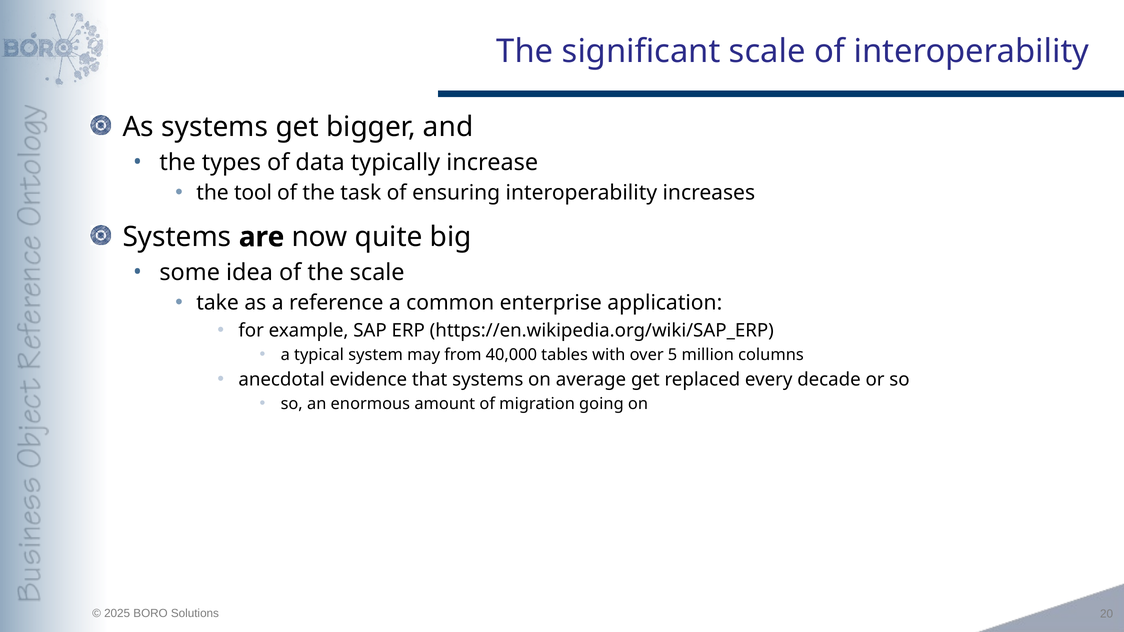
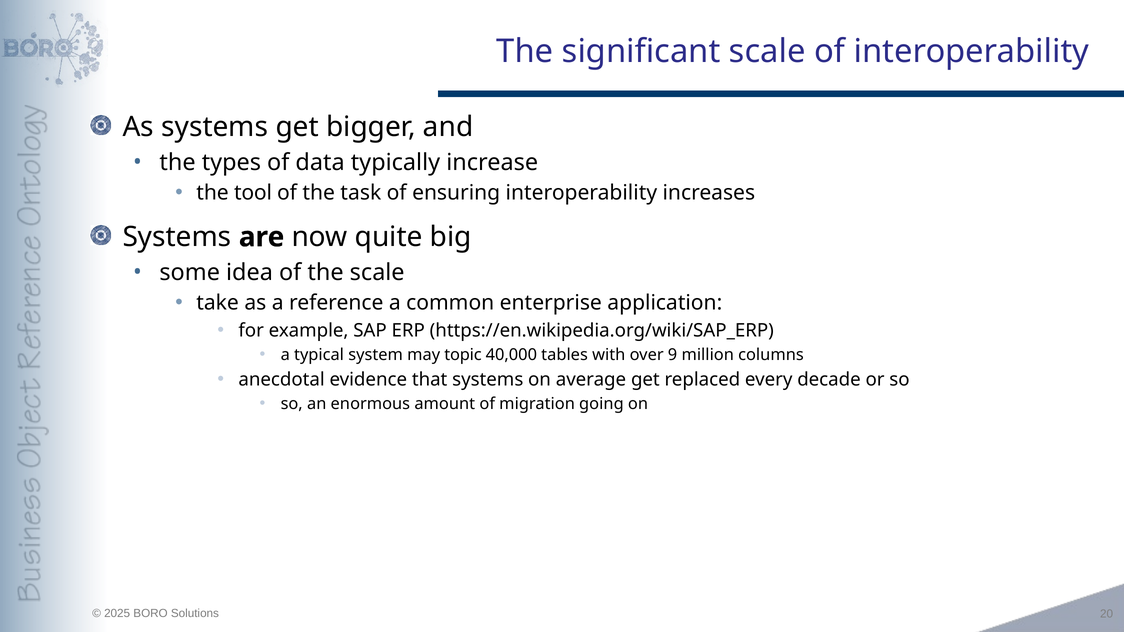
from: from -> topic
5: 5 -> 9
